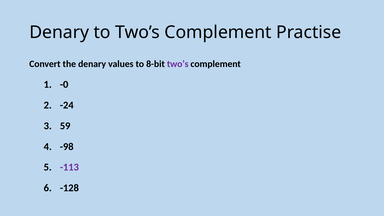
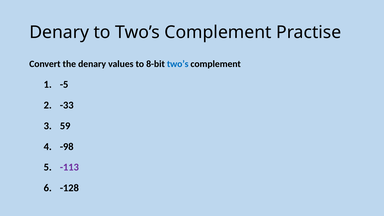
two’s at (178, 64) colour: purple -> blue
-0: -0 -> -5
-24: -24 -> -33
